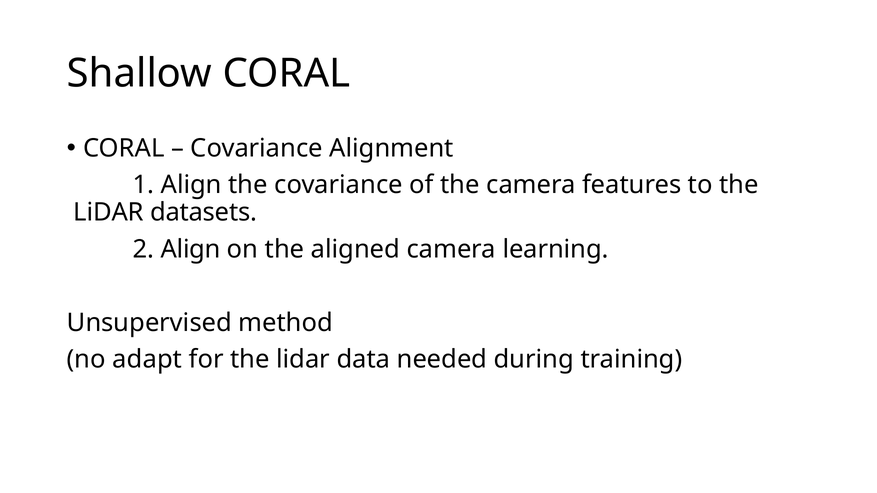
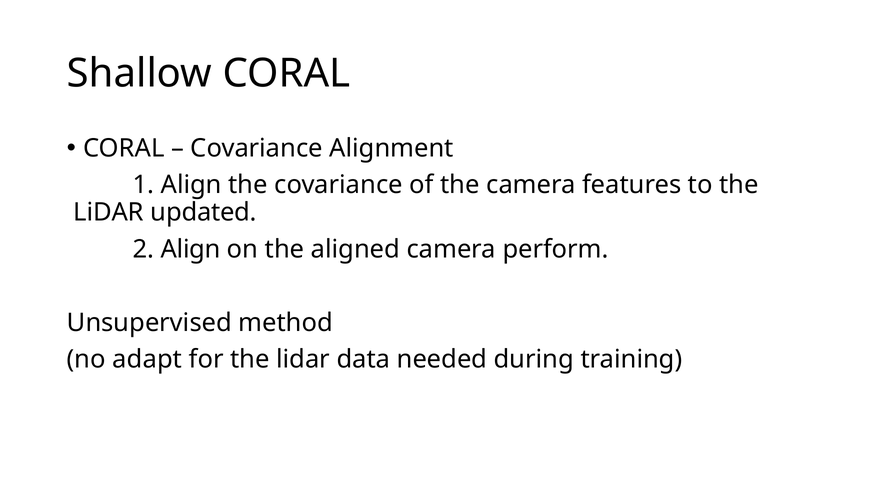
datasets: datasets -> updated
learning: learning -> perform
